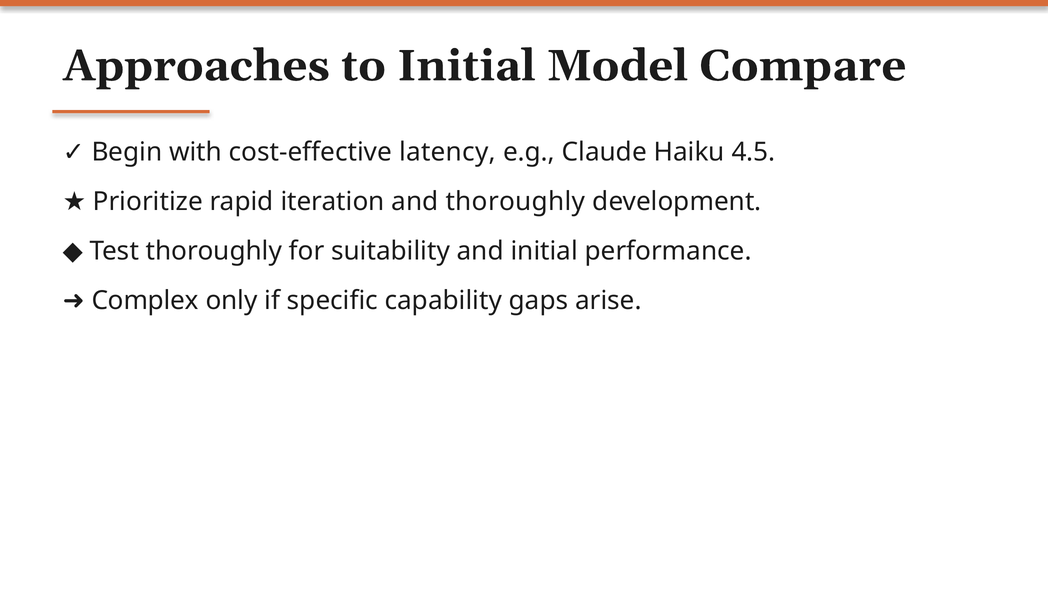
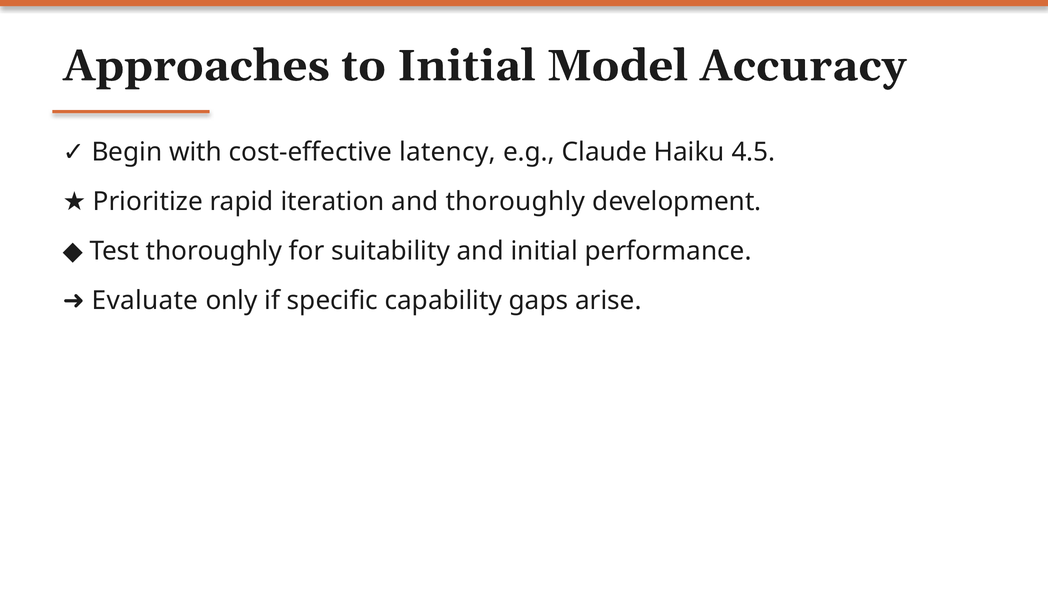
Compare: Compare -> Accuracy
Complex: Complex -> Evaluate
